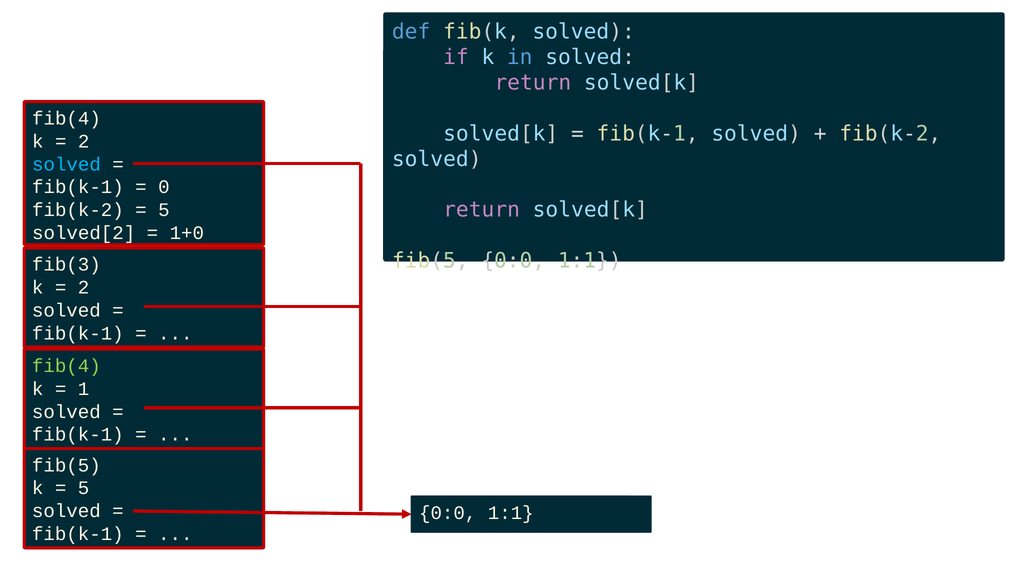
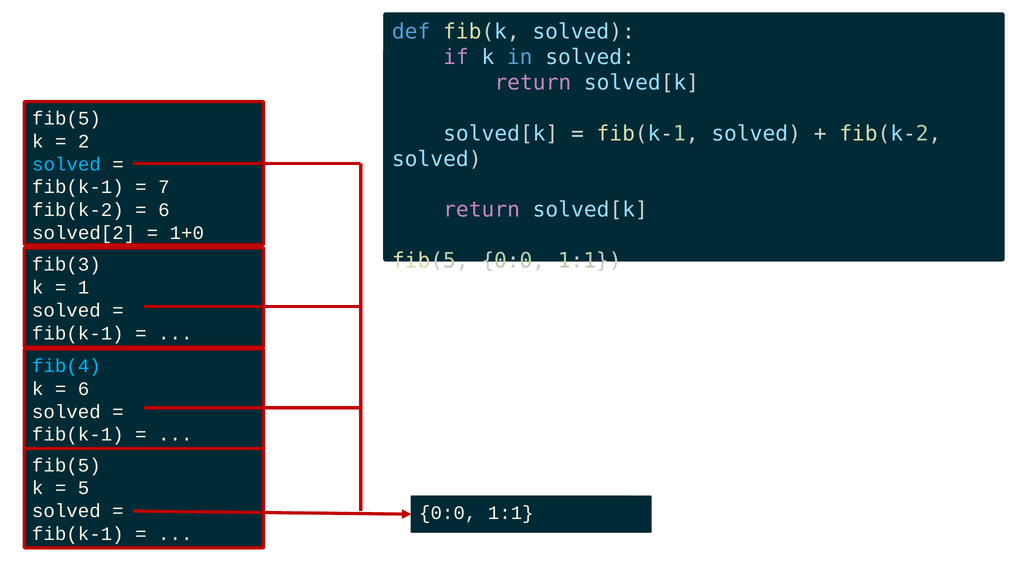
fib(4 at (66, 118): fib(4 -> fib(5
0: 0 -> 7
5 at (164, 210): 5 -> 6
2 at (84, 288): 2 -> 1
fib(4 at (66, 366) colour: light green -> light blue
1 at (84, 389): 1 -> 6
